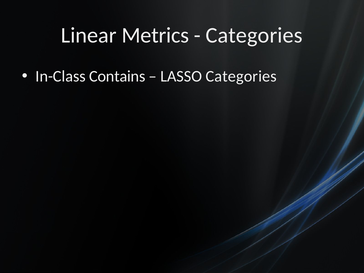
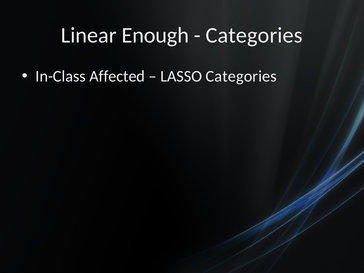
Metrics: Metrics -> Enough
Contains: Contains -> Affected
